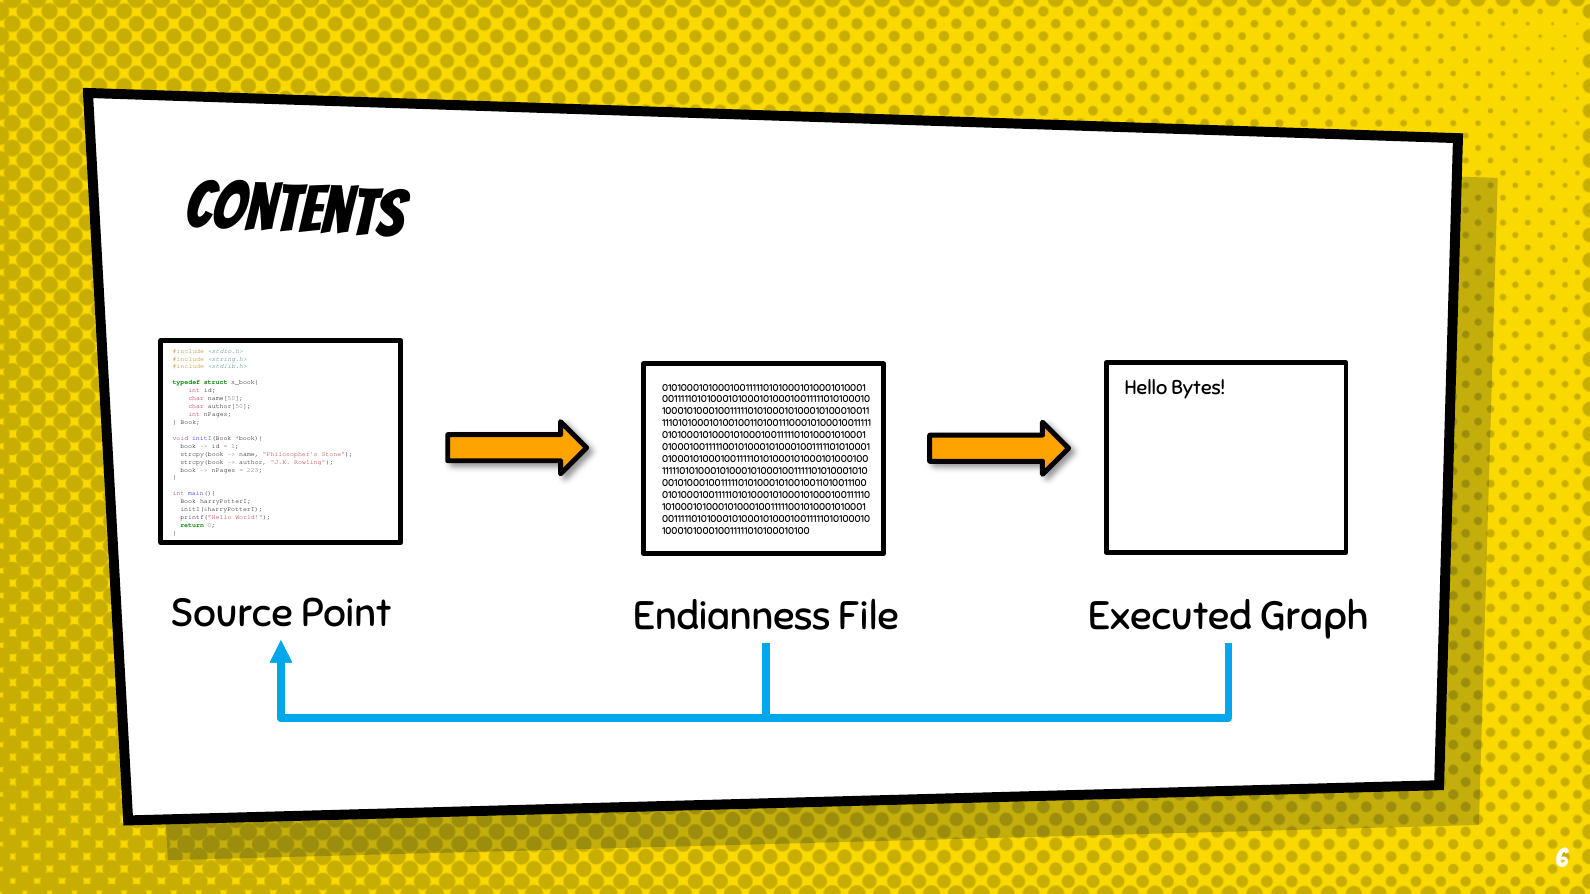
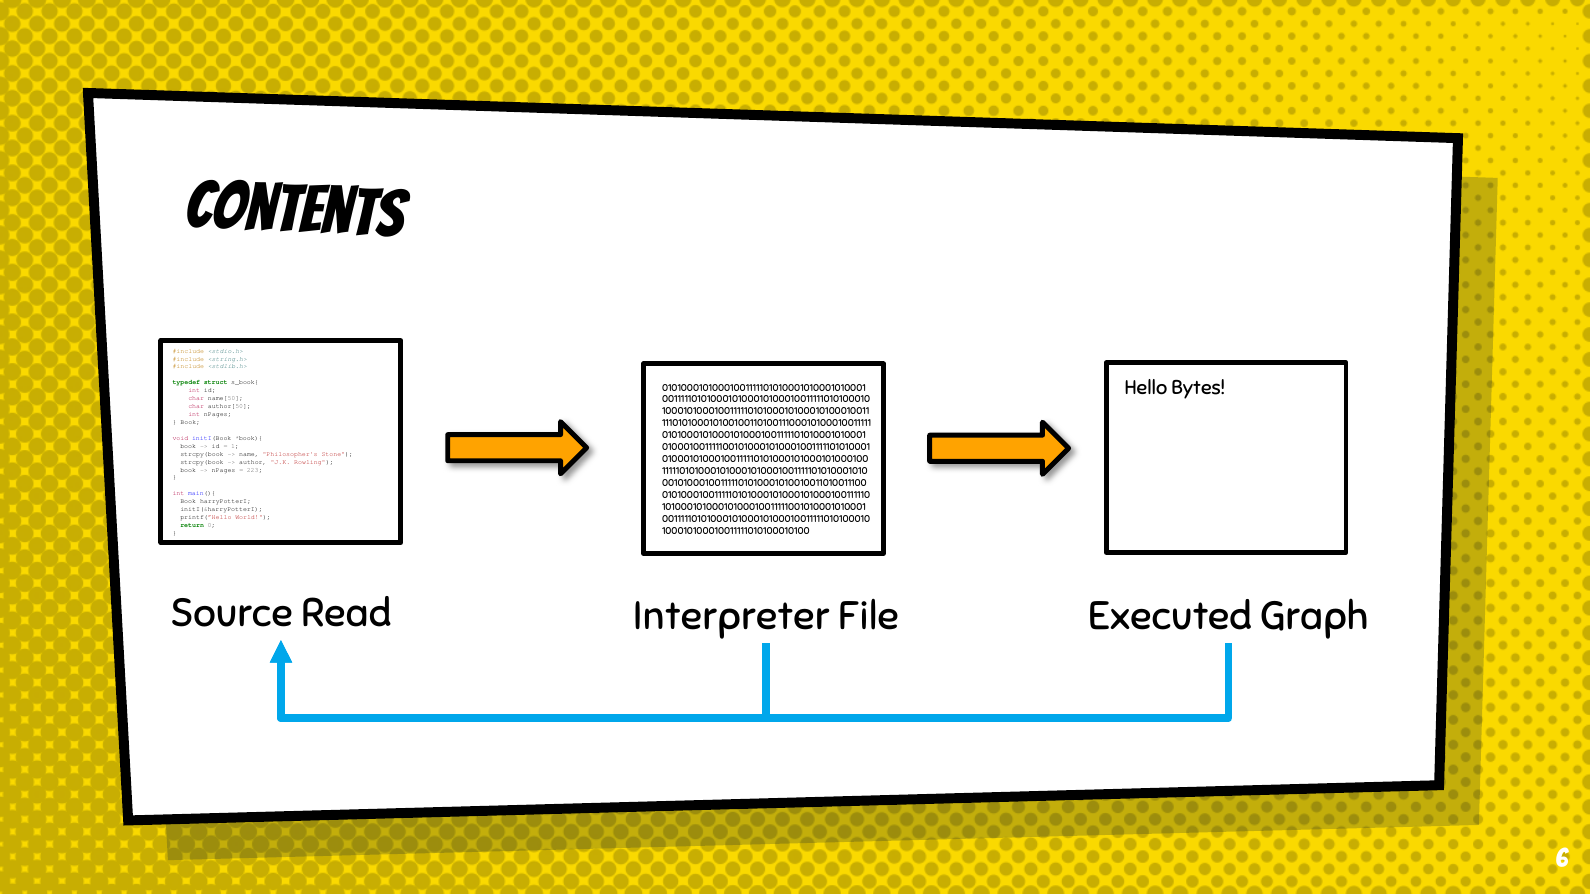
Point: Point -> Read
Endianness: Endianness -> Interpreter
